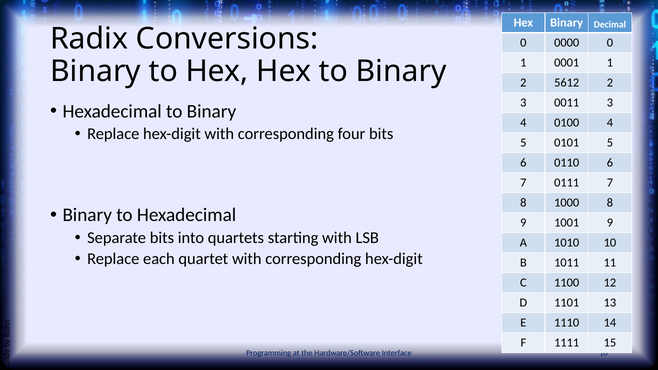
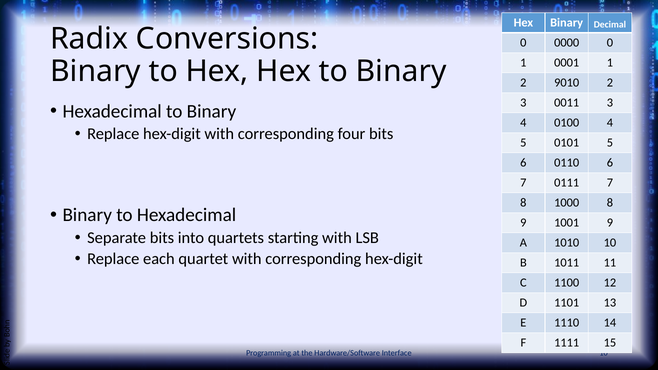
5612: 5612 -> 9010
